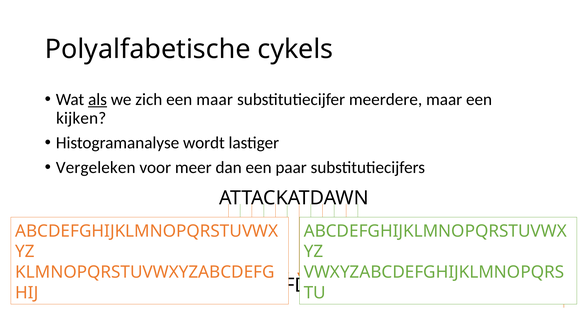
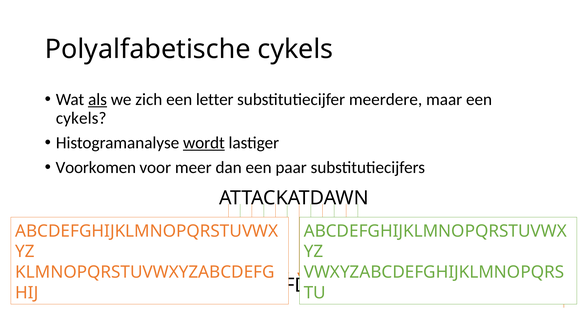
een maar: maar -> letter
kijken at (81, 118): kijken -> cykels
wordt underline: none -> present
Vergeleken: Vergeleken -> Voorkomen
